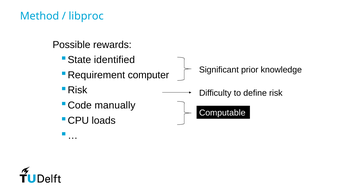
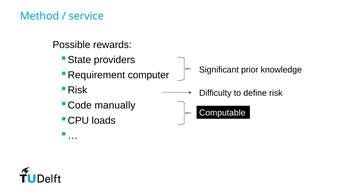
libproc: libproc -> service
identified: identified -> providers
